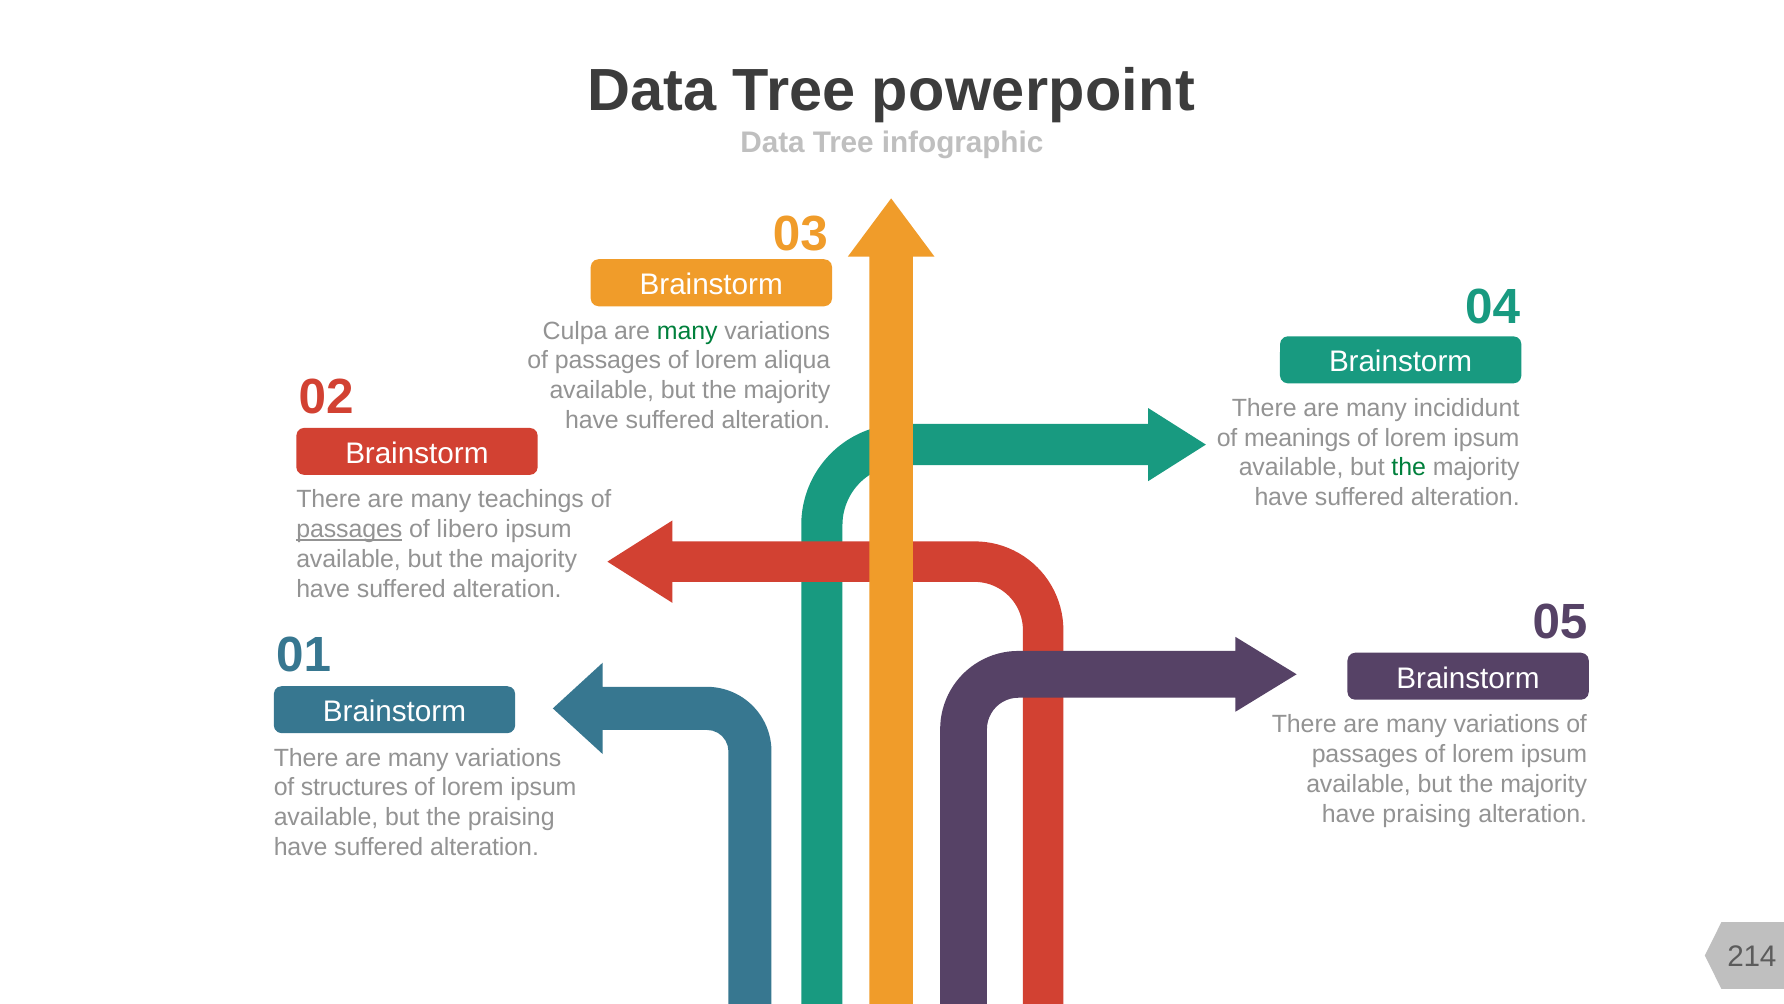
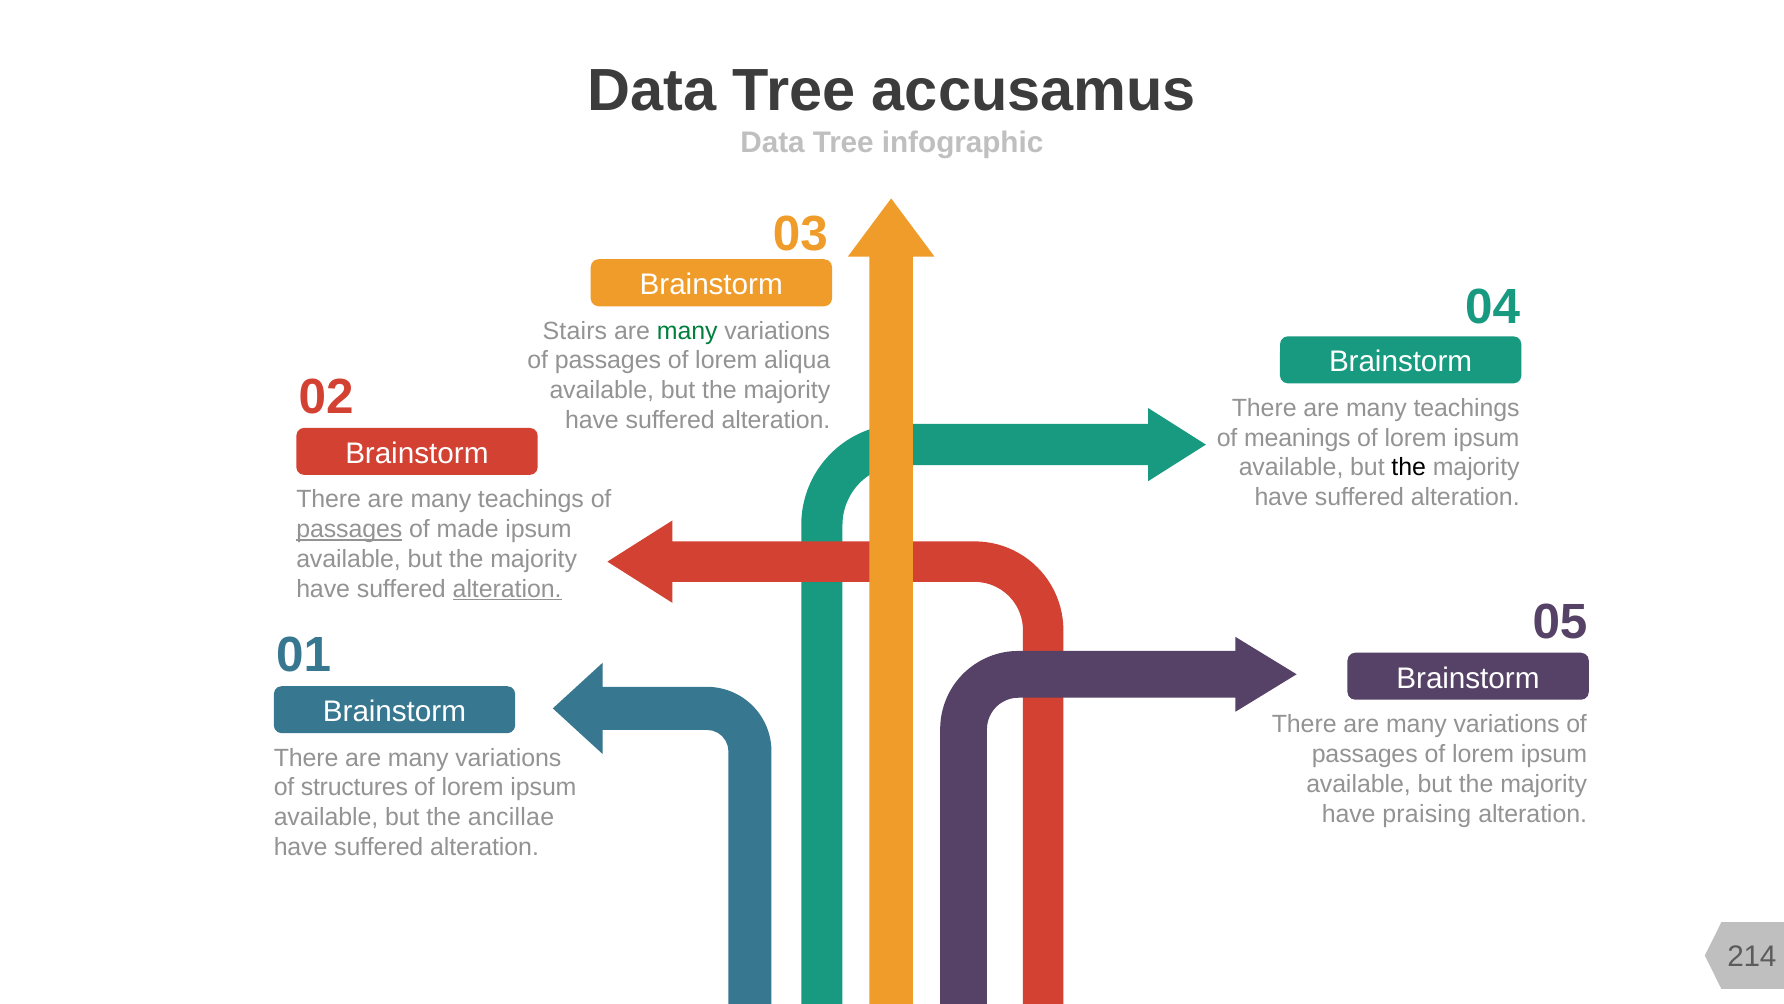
powerpoint: powerpoint -> accusamus
Culpa: Culpa -> Stairs
incididunt at (1467, 408): incididunt -> teachings
the at (1409, 468) colour: green -> black
libero: libero -> made
alteration at (507, 589) underline: none -> present
the praising: praising -> ancillae
